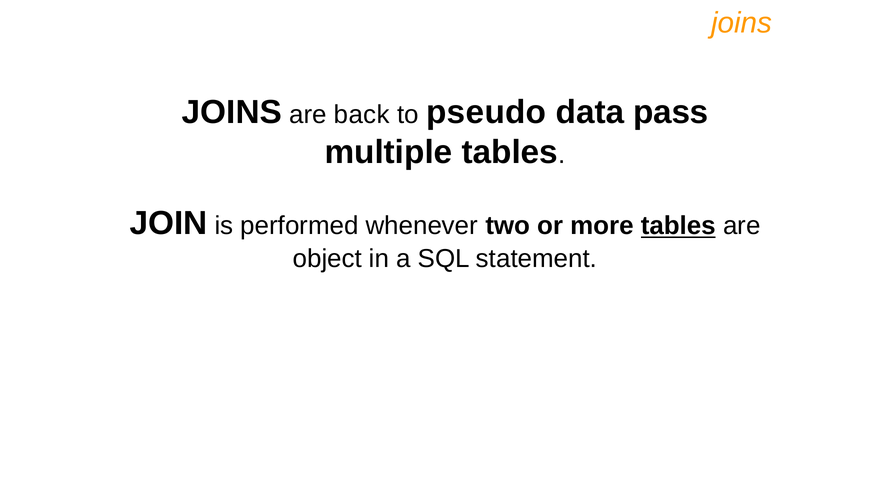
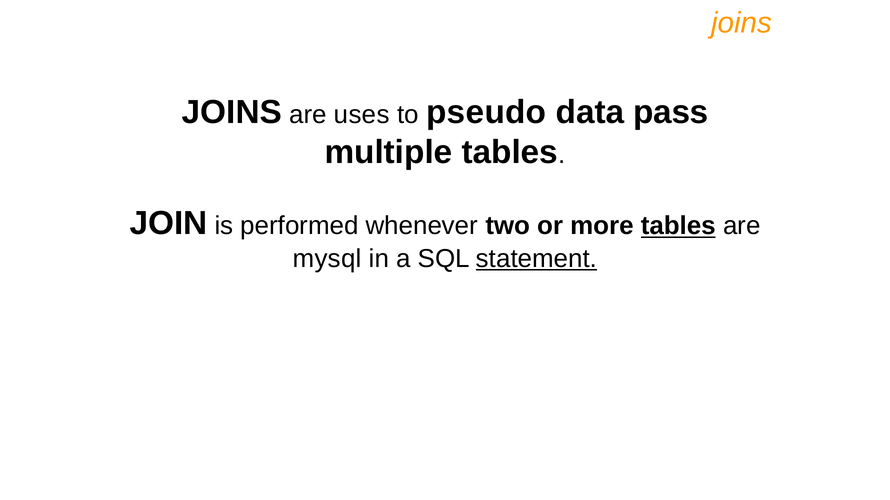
back: back -> uses
object: object -> mysql
statement underline: none -> present
